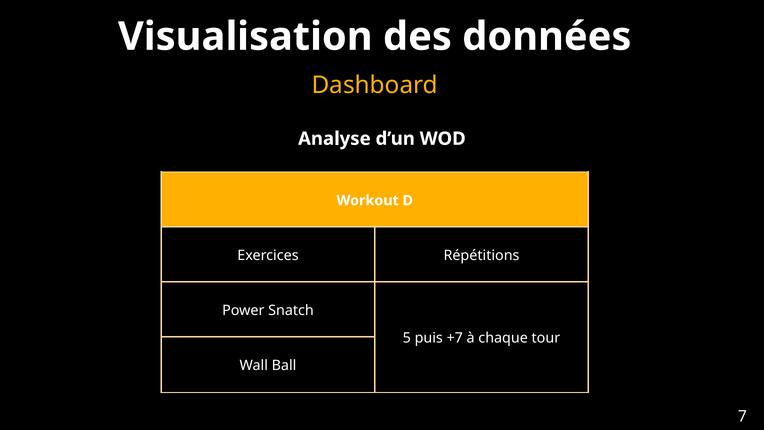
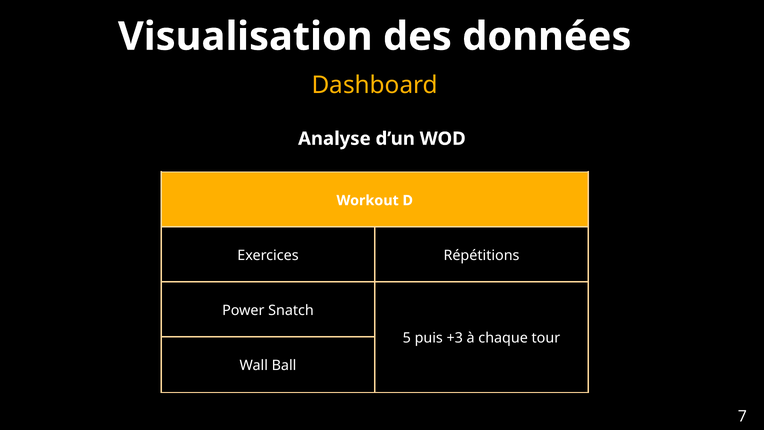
+7: +7 -> +3
